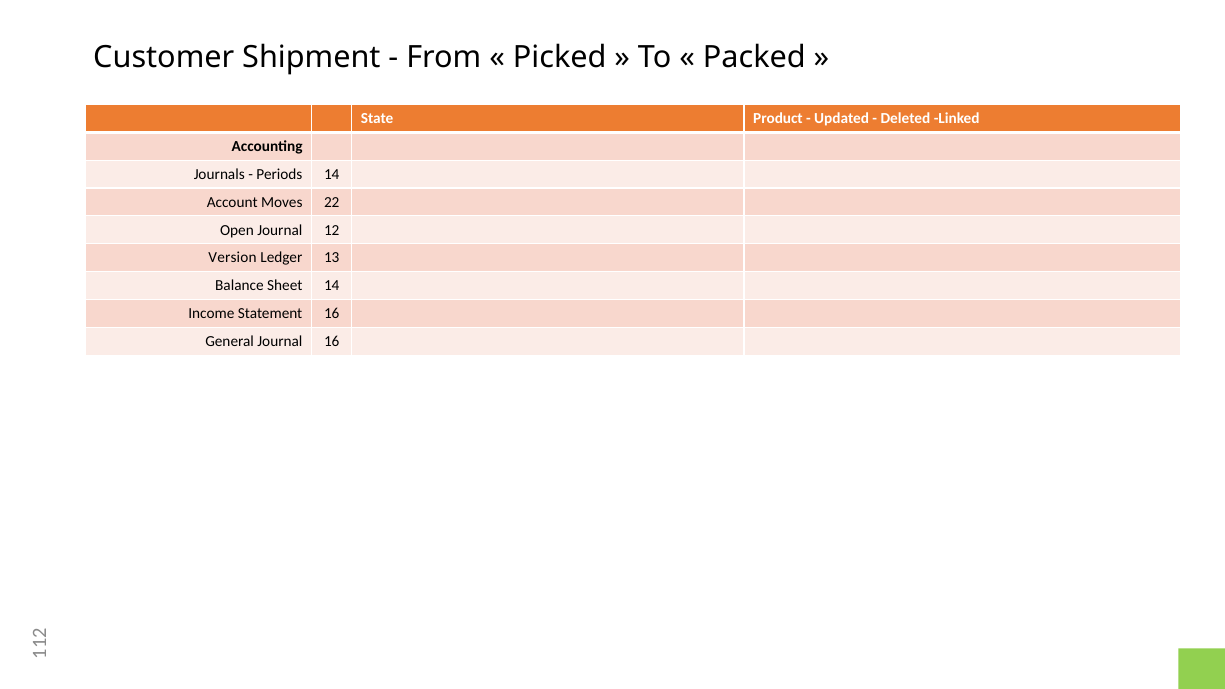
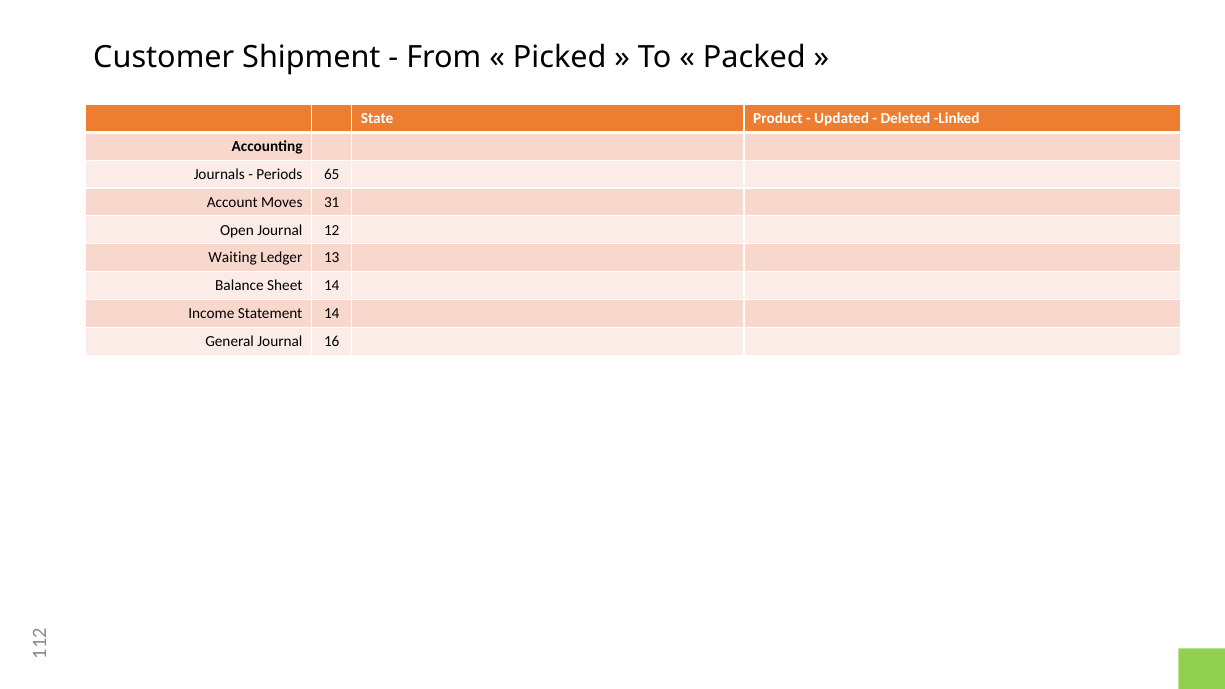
Periods 14: 14 -> 65
22: 22 -> 31
Version: Version -> Waiting
Statement 16: 16 -> 14
